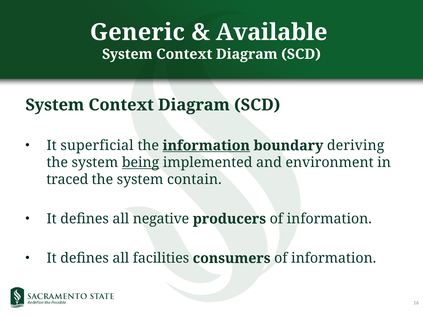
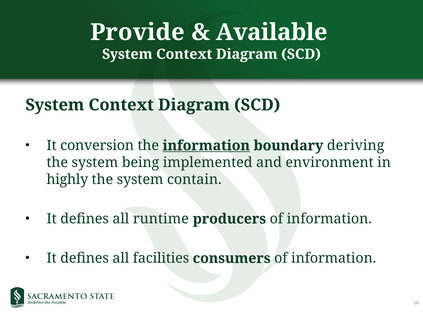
Generic: Generic -> Provide
superficial: superficial -> conversion
being underline: present -> none
traced: traced -> highly
negative: negative -> runtime
